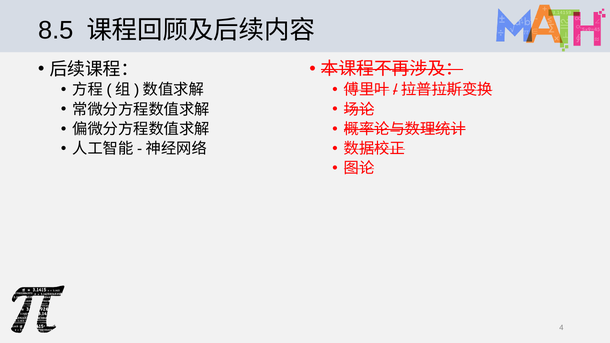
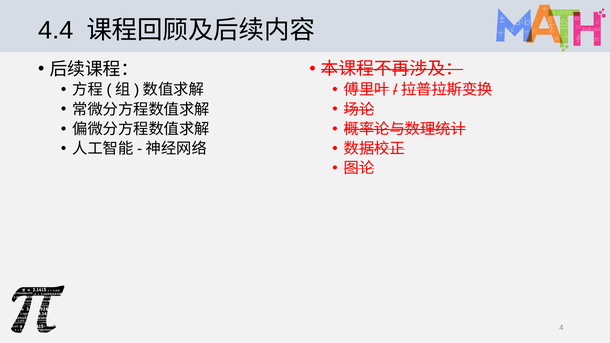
8.5: 8.5 -> 4.4
